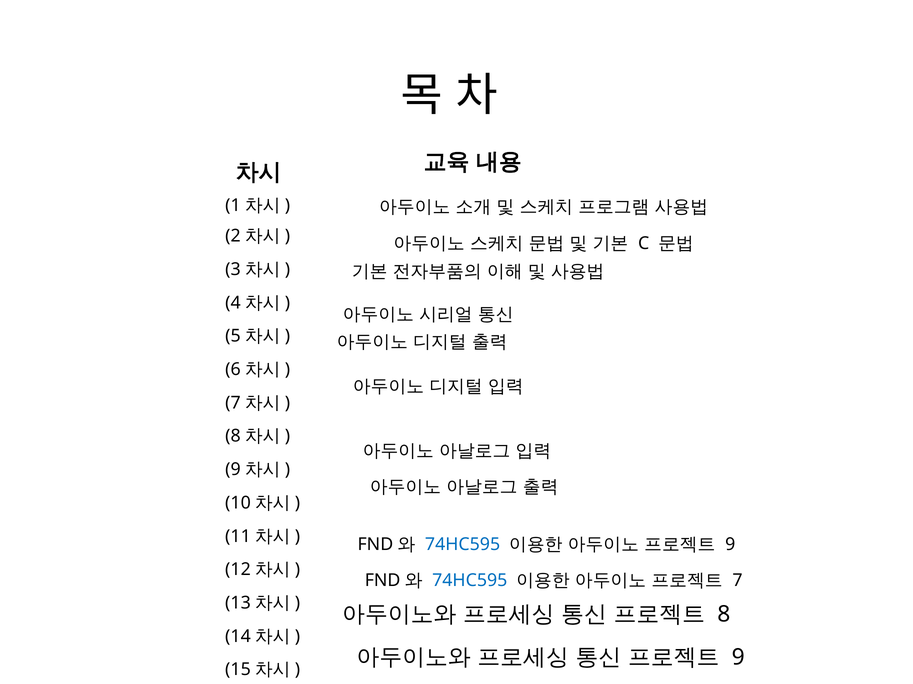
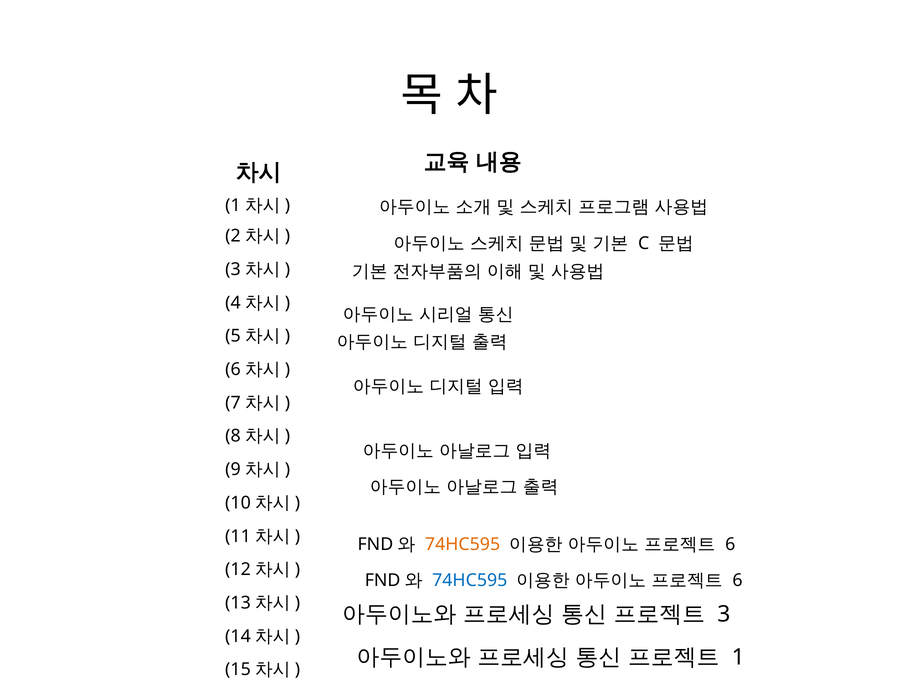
74HC595 at (463, 545) colour: blue -> orange
9 at (730, 545): 9 -> 6
7 at (737, 581): 7 -> 6
8: 8 -> 3
9 at (738, 658): 9 -> 1
